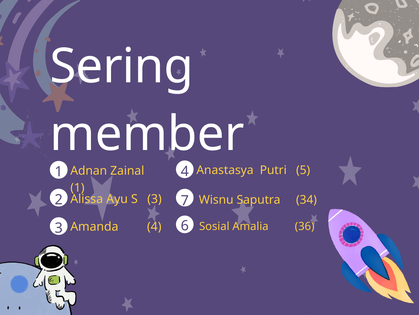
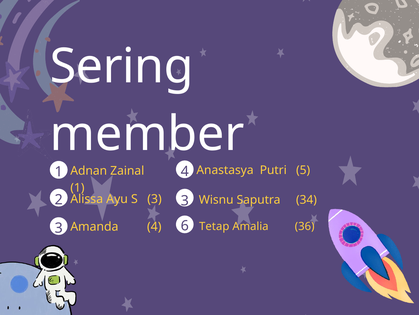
2 7: 7 -> 3
Sosial: Sosial -> Tetap
